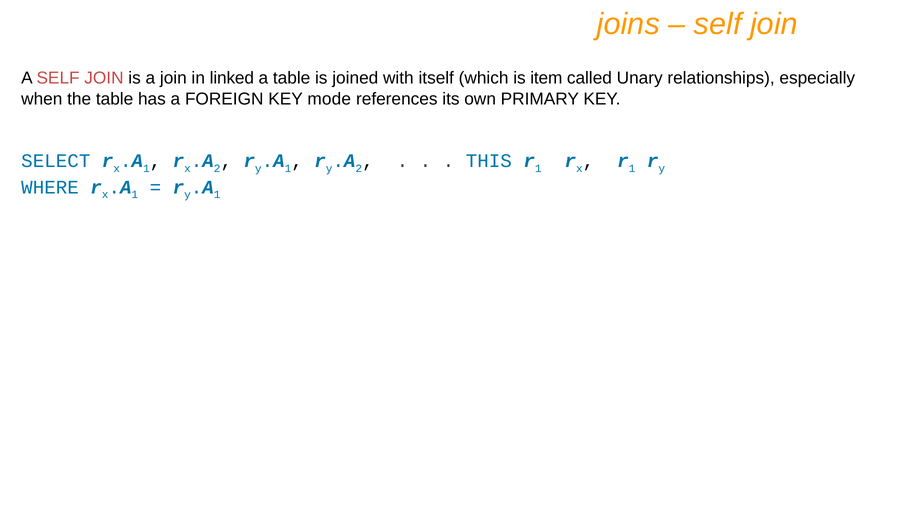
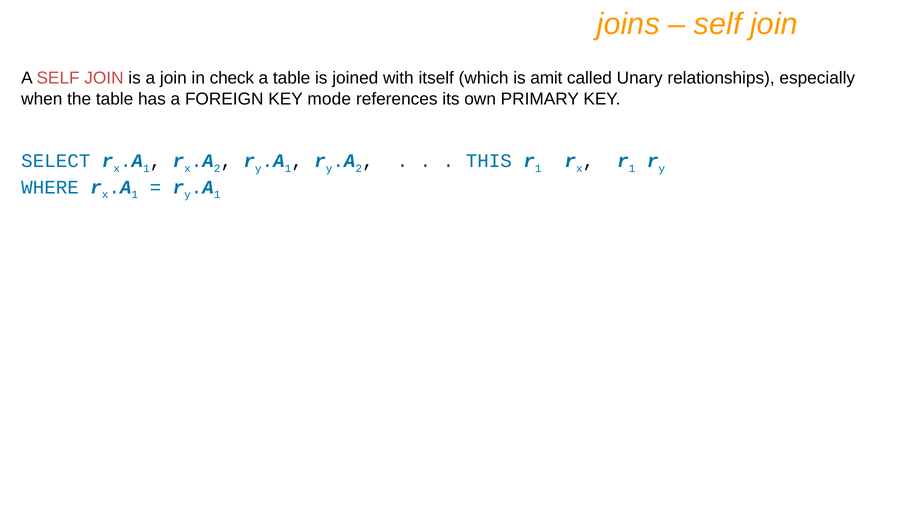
linked: linked -> check
item: item -> amit
